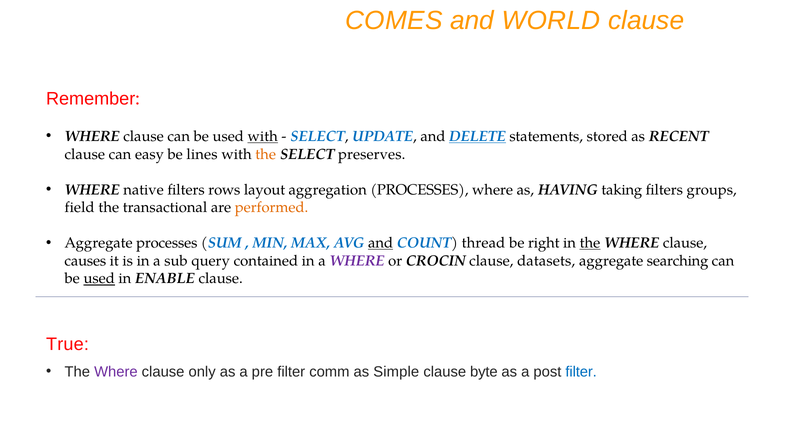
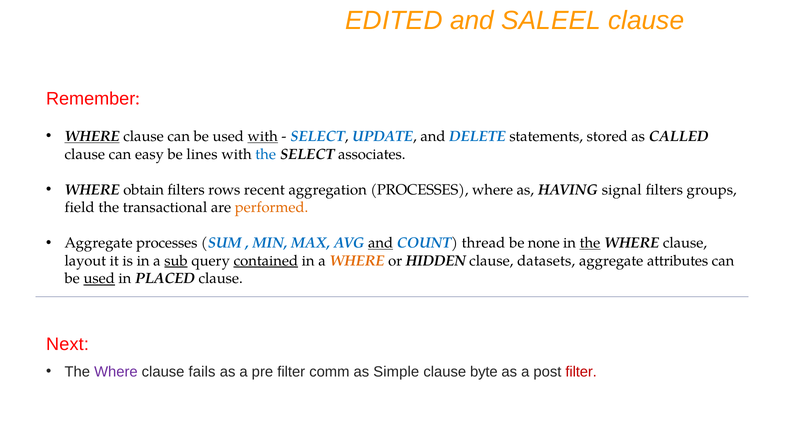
COMES: COMES -> EDITED
WORLD: WORLD -> SALEEL
WHERE at (92, 136) underline: none -> present
DELETE underline: present -> none
RECENT: RECENT -> CALLED
the at (266, 154) colour: orange -> blue
preserves: preserves -> associates
native: native -> obtain
layout: layout -> recent
taking: taking -> signal
right: right -> none
causes: causes -> layout
sub underline: none -> present
contained underline: none -> present
WHERE at (357, 261) colour: purple -> orange
CROCIN: CROCIN -> HIDDEN
searching: searching -> attributes
ENABLE: ENABLE -> PLACED
True: True -> Next
only: only -> fails
filter at (581, 371) colour: blue -> red
